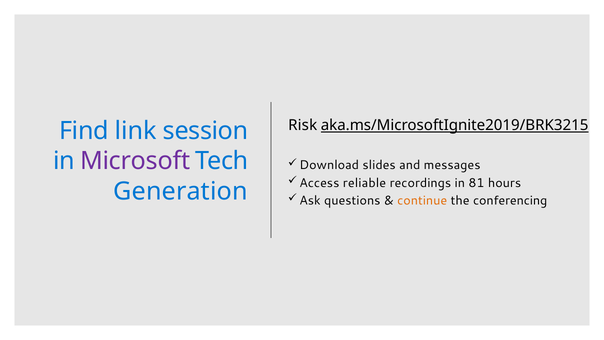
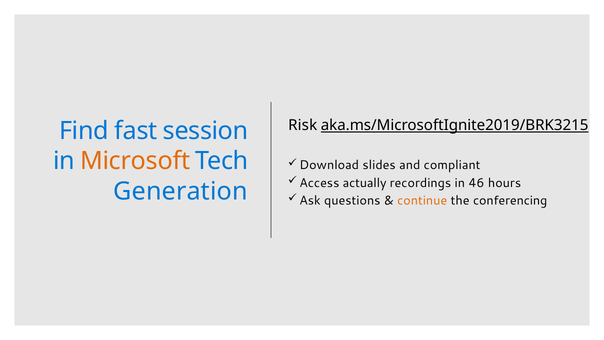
link: link -> fast
Microsoft colour: purple -> orange
messages: messages -> compliant
reliable: reliable -> actually
81: 81 -> 46
